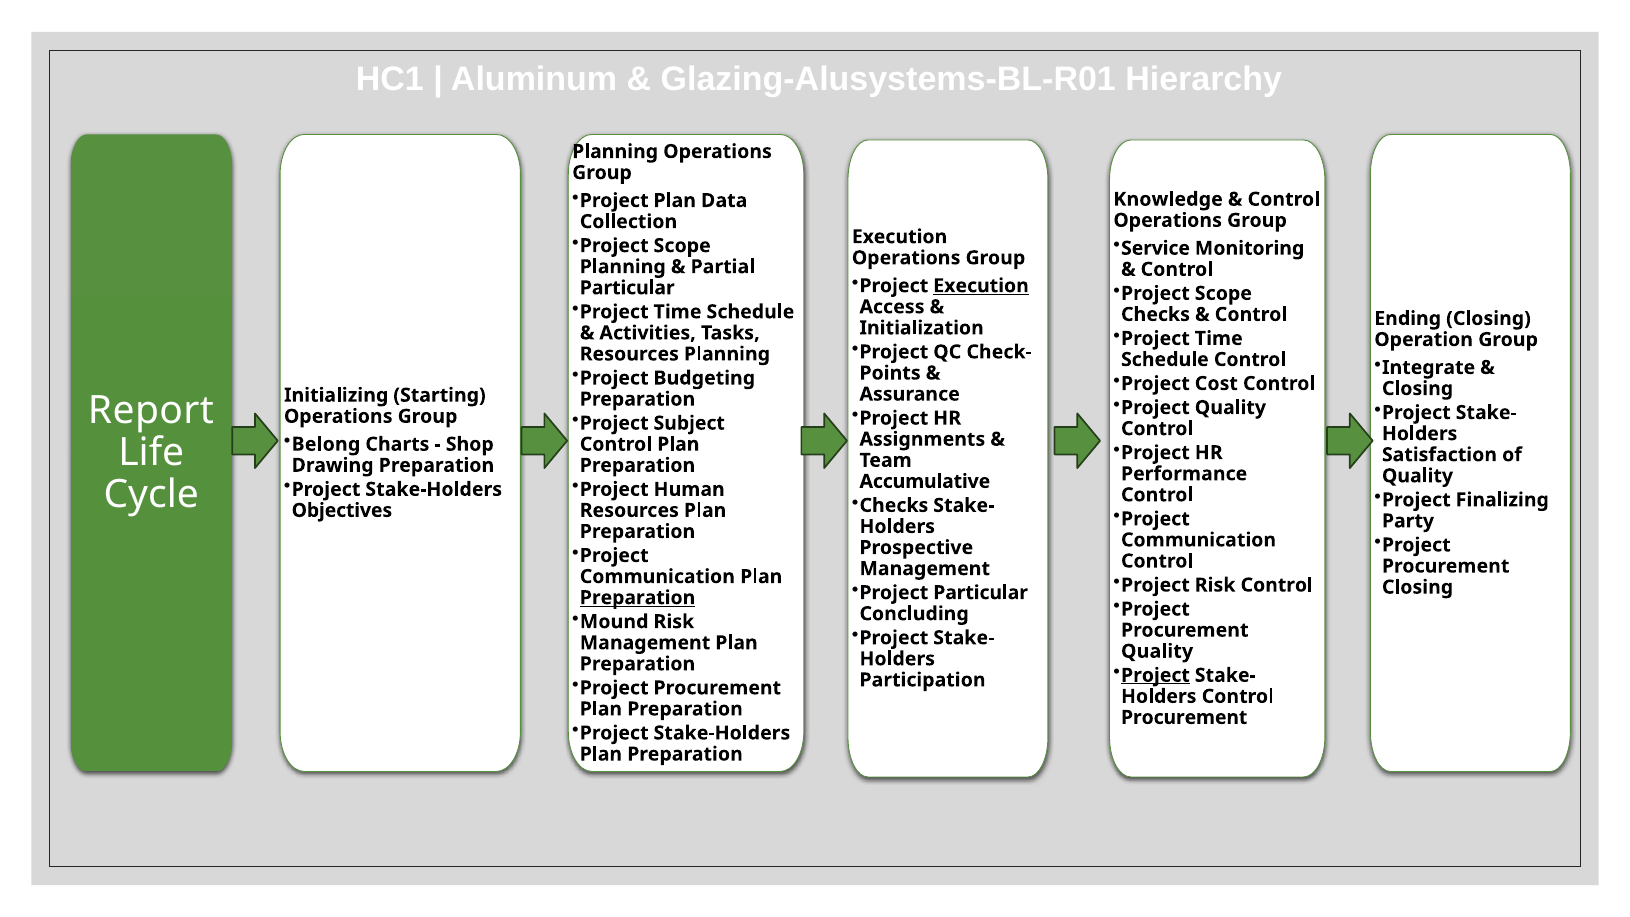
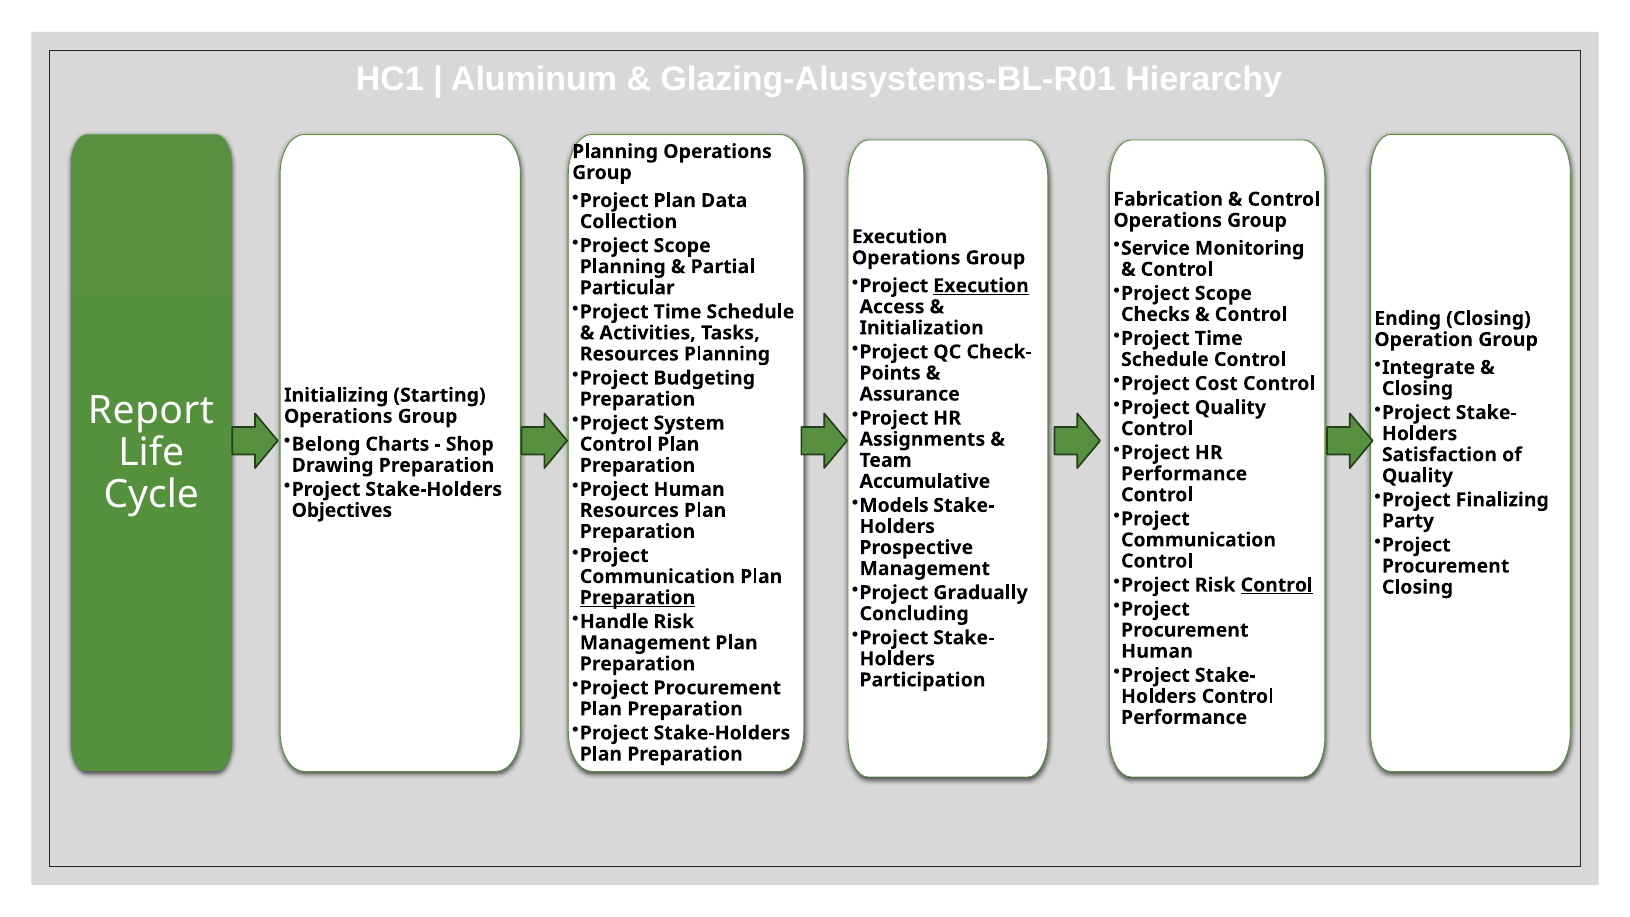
Knowledge: Knowledge -> Fabrication
Subject: Subject -> System
Checks at (894, 505): Checks -> Models
Control at (1277, 585) underline: none -> present
Project Particular: Particular -> Gradually
Mound: Mound -> Handle
Quality at (1157, 651): Quality -> Human
Project at (1155, 675) underline: present -> none
Procurement at (1184, 717): Procurement -> Performance
